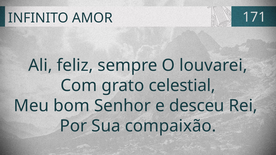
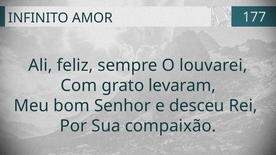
171: 171 -> 177
celestial: celestial -> levaram
